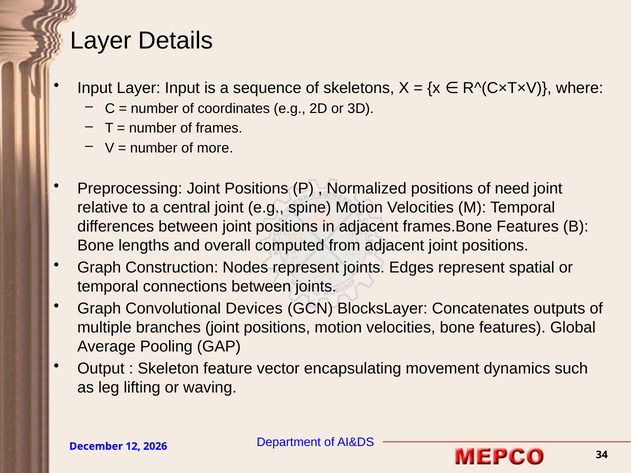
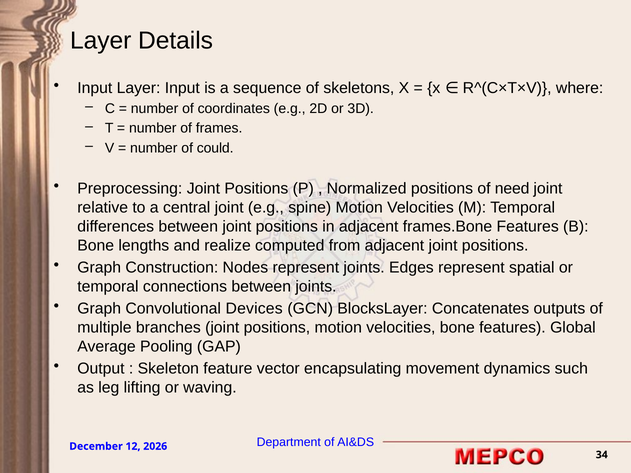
more: more -> could
overall: overall -> realize
